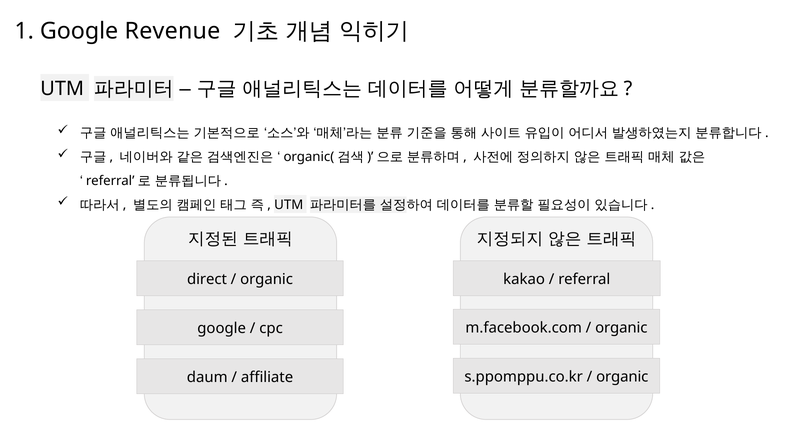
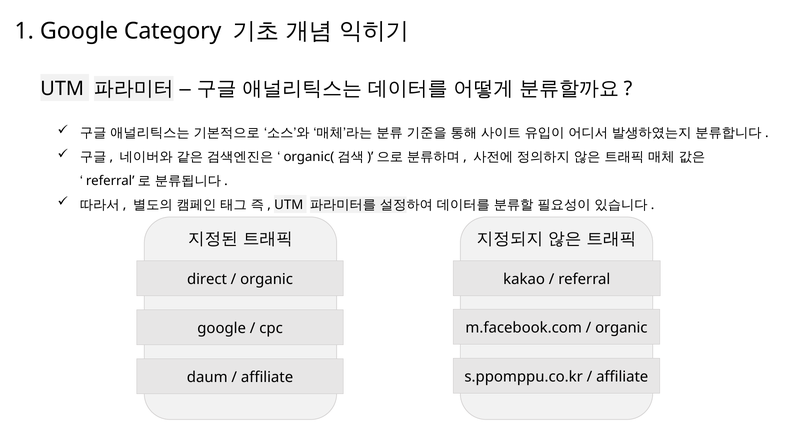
Revenue: Revenue -> Category
organic at (622, 377): organic -> affiliate
